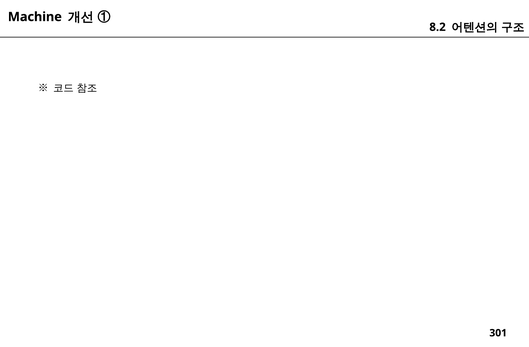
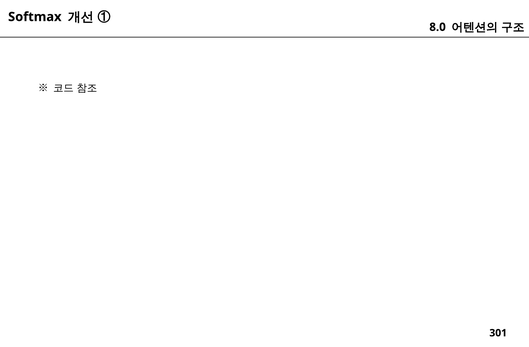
Machine: Machine -> Softmax
8.2: 8.2 -> 8.0
